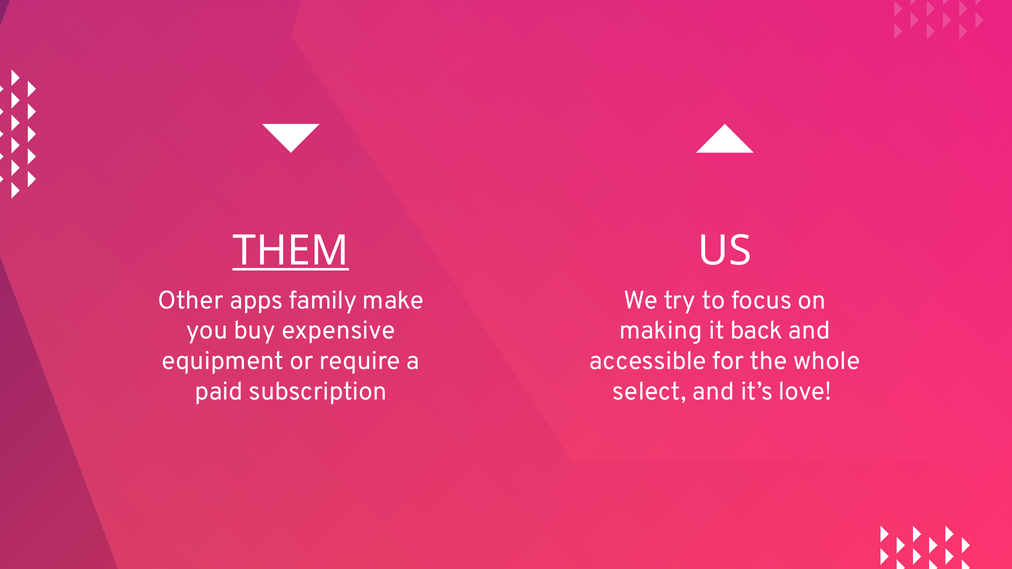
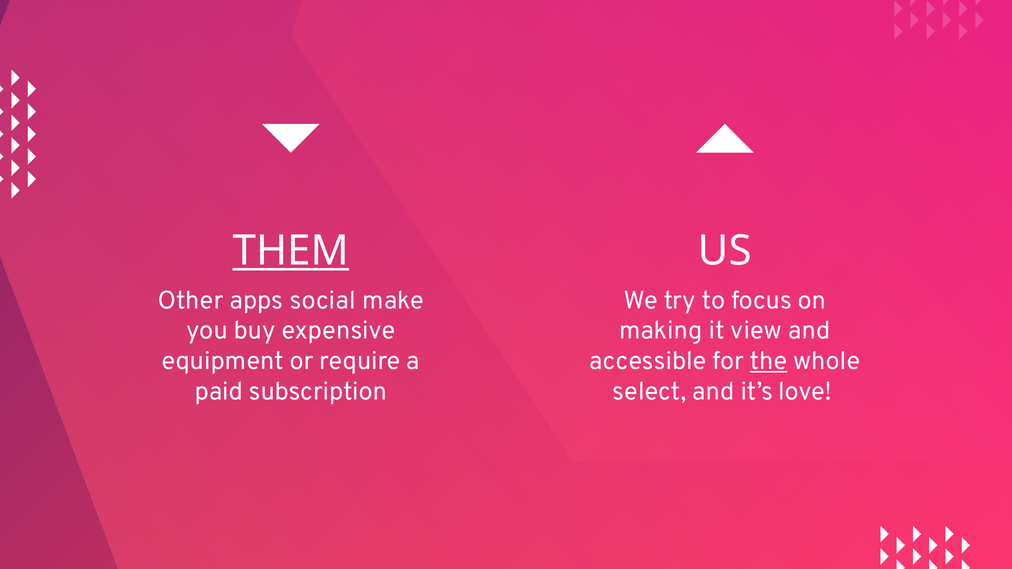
family: family -> social
back: back -> view
the underline: none -> present
